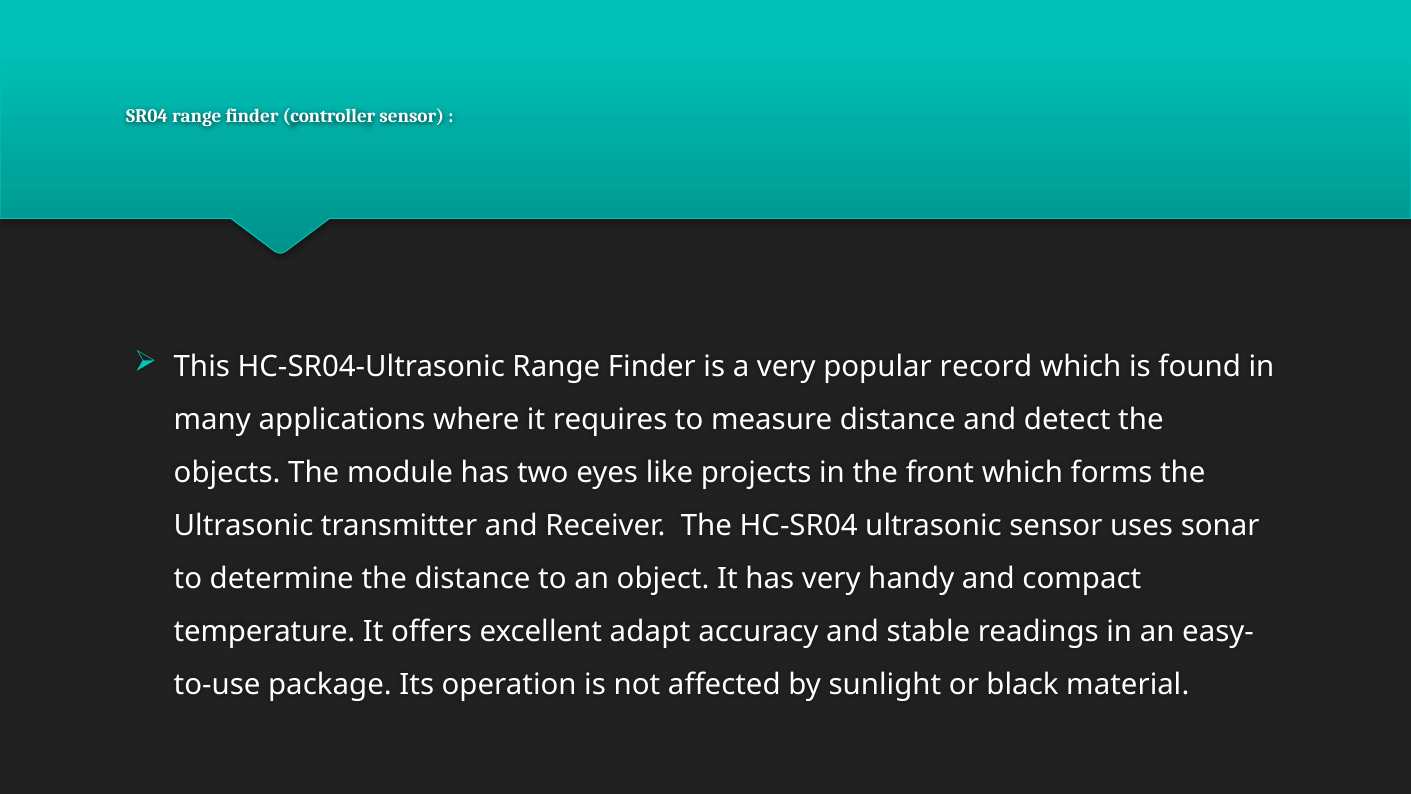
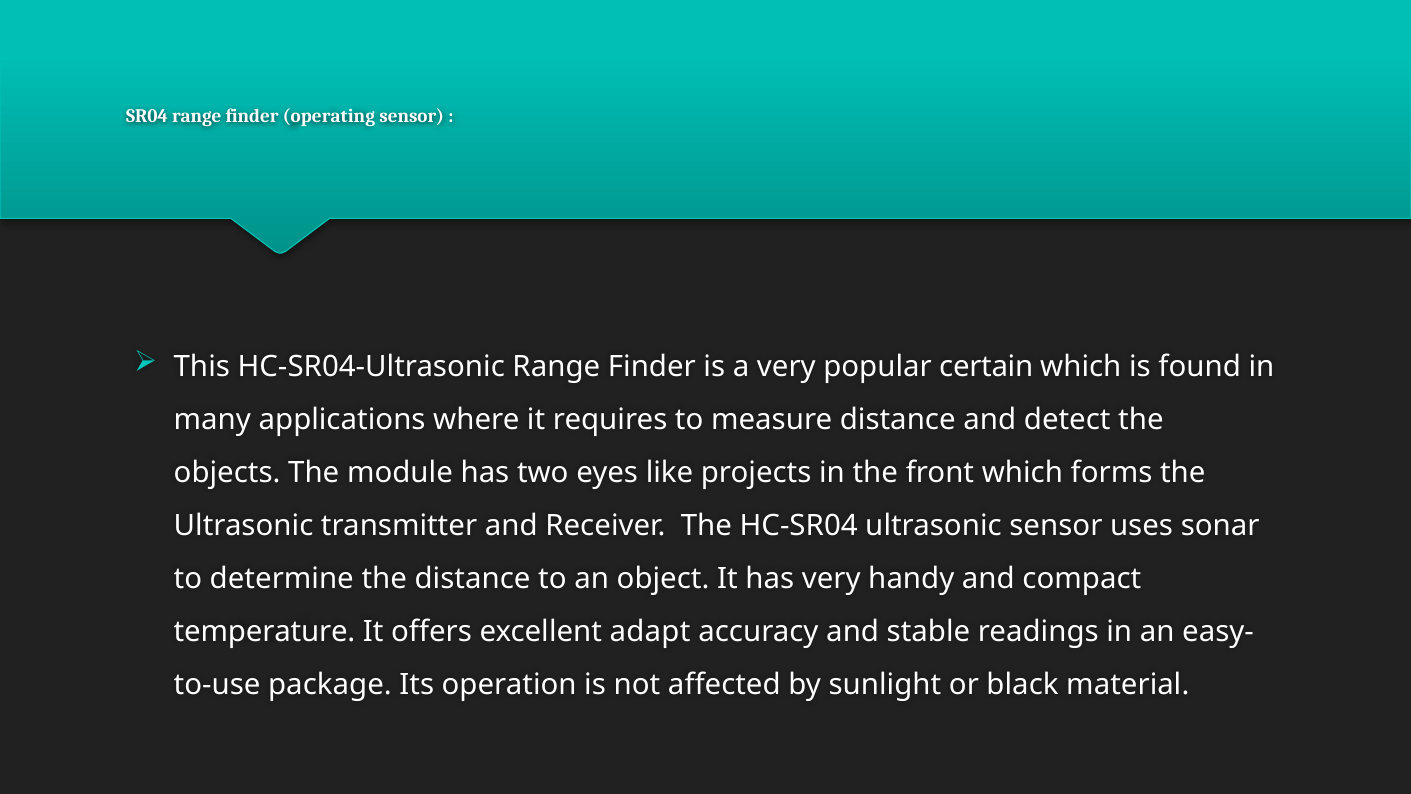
controller: controller -> operating
record: record -> certain
